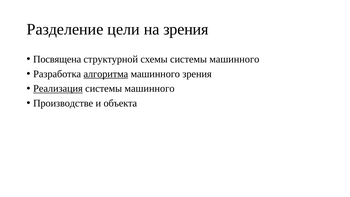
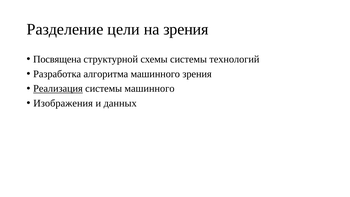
схемы системы машинного: машинного -> технологий
алгоритма underline: present -> none
Производстве: Производстве -> Изображения
объекта: объекта -> данных
